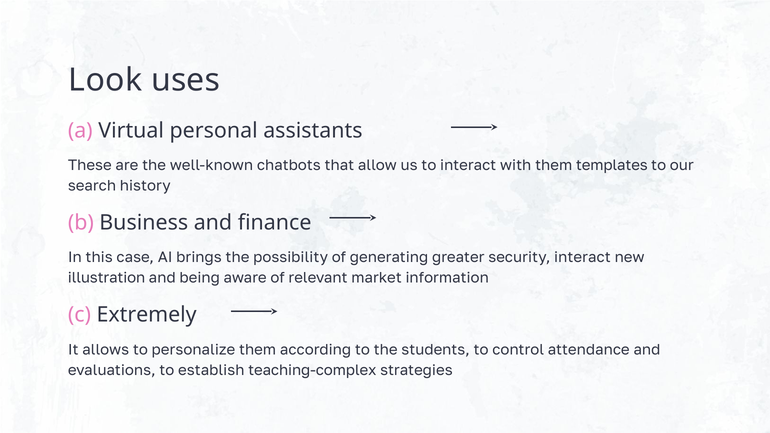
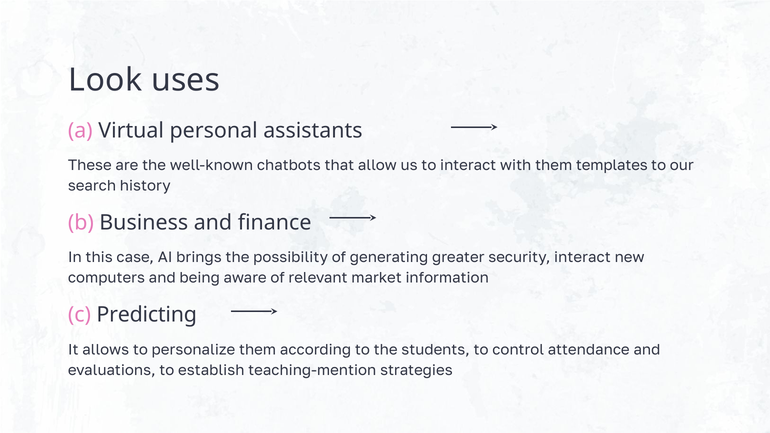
illustration: illustration -> computers
Extremely: Extremely -> Predicting
teaching-complex: teaching-complex -> teaching-mention
